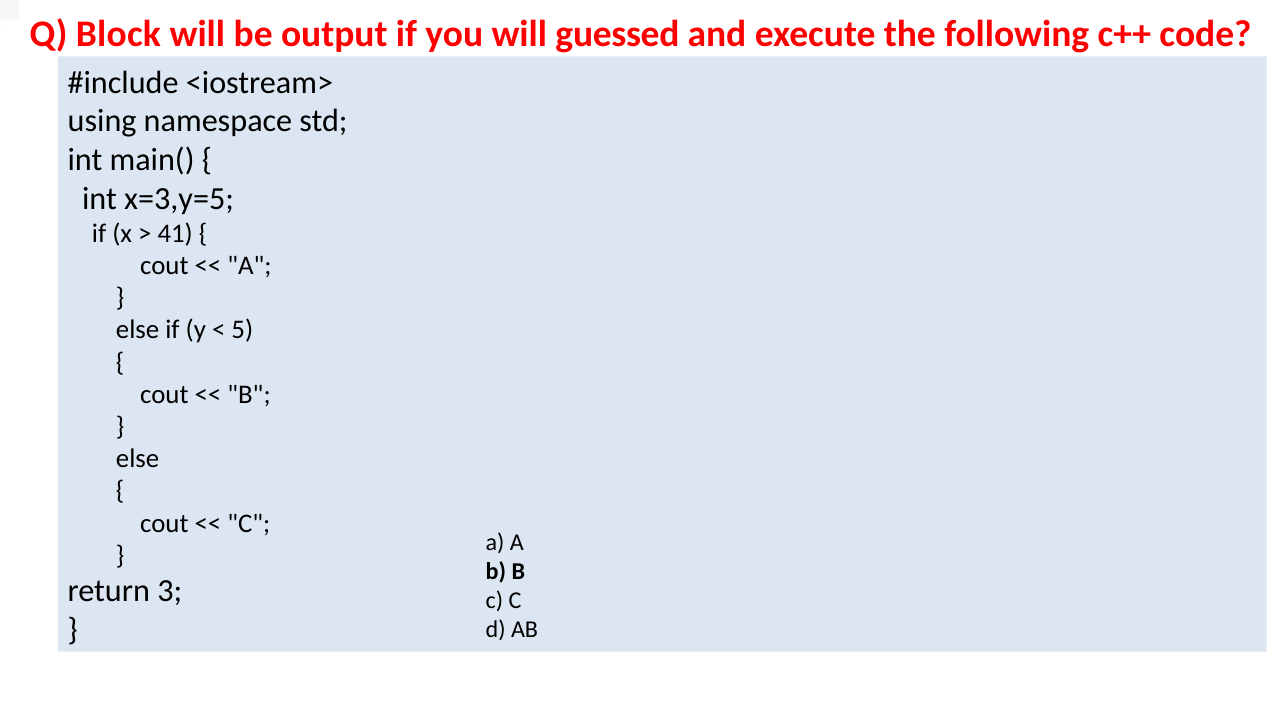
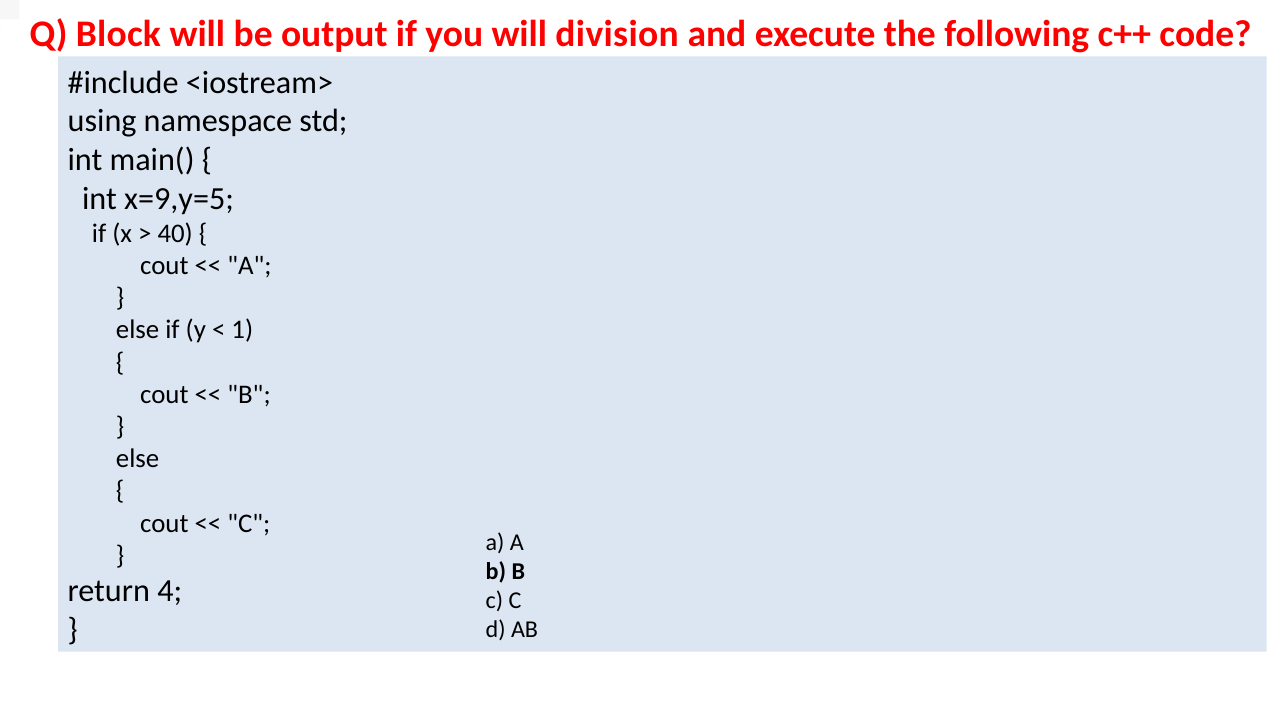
guessed: guessed -> division
x=3,y=5: x=3,y=5 -> x=9,y=5
41: 41 -> 40
5: 5 -> 1
3: 3 -> 4
